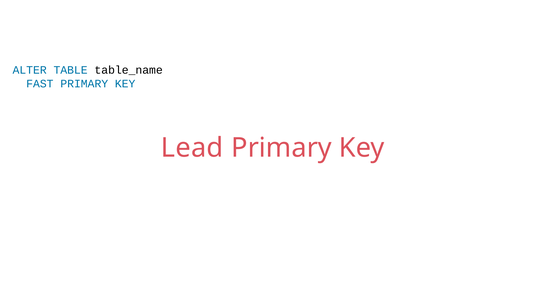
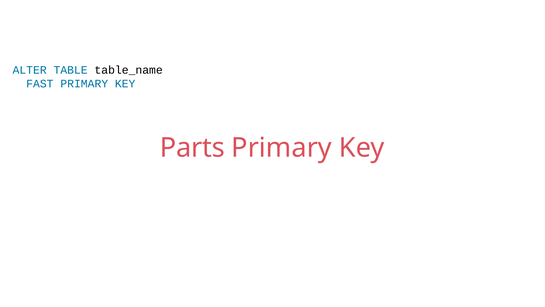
Lead: Lead -> Parts
